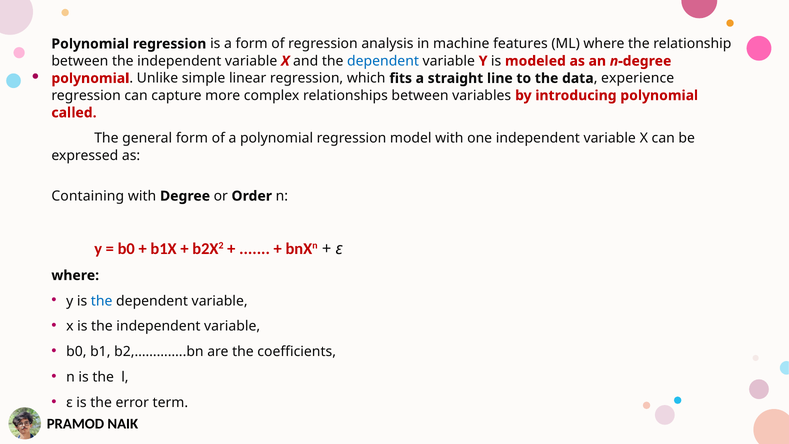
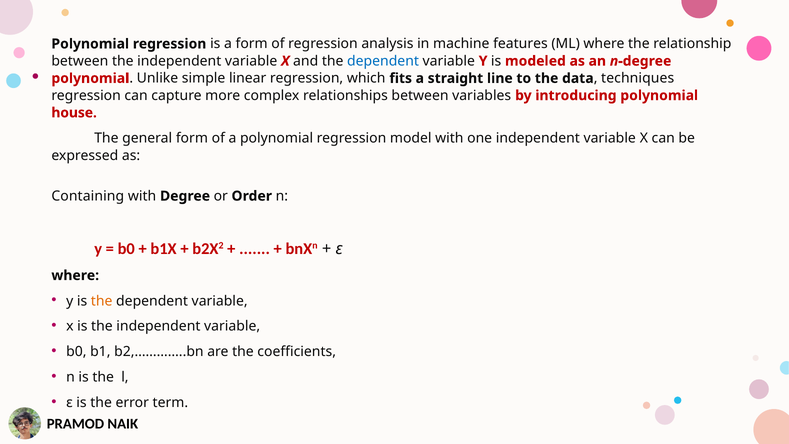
experience: experience -> techniques
called: called -> house
the at (102, 301) colour: blue -> orange
